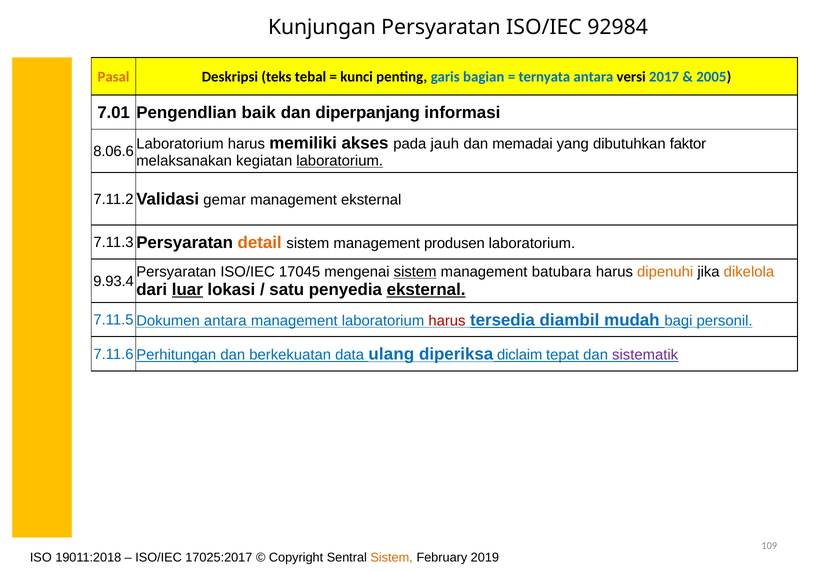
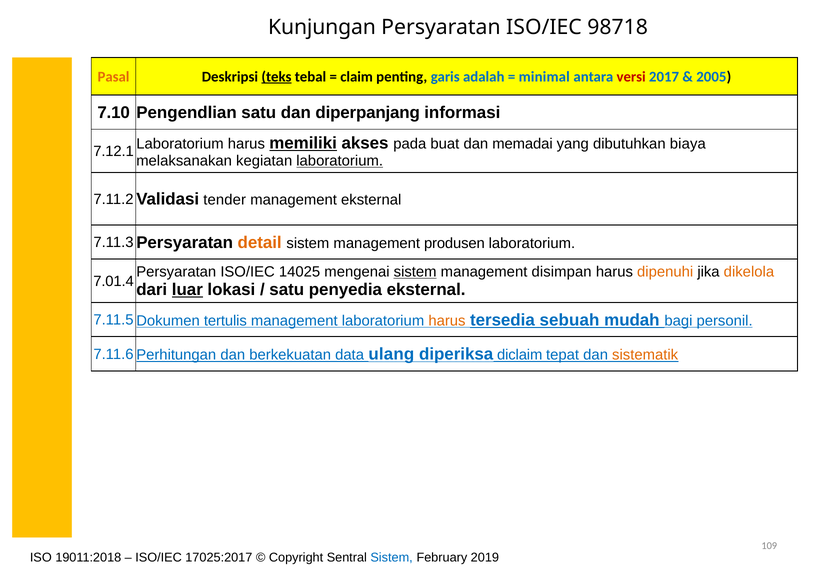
92984: 92984 -> 98718
teks underline: none -> present
kunci: kunci -> claim
bagian: bagian -> adalah
ternyata: ternyata -> minimal
versi colour: black -> red
7.01: 7.01 -> 7.10
Pengendlian baik: baik -> satu
memiliki underline: none -> present
jauh: jauh -> buat
faktor: faktor -> biaya
8.06.6: 8.06.6 -> 7.12.1
gemar: gemar -> tender
17045: 17045 -> 14025
batubara: batubara -> disimpan
9.93.4: 9.93.4 -> 7.01.4
eksternal at (426, 290) underline: present -> none
antara at (225, 321): antara -> tertulis
harus at (447, 321) colour: red -> orange
diambil: diambil -> sebuah
sistematik colour: purple -> orange
Sistem at (392, 557) colour: orange -> blue
